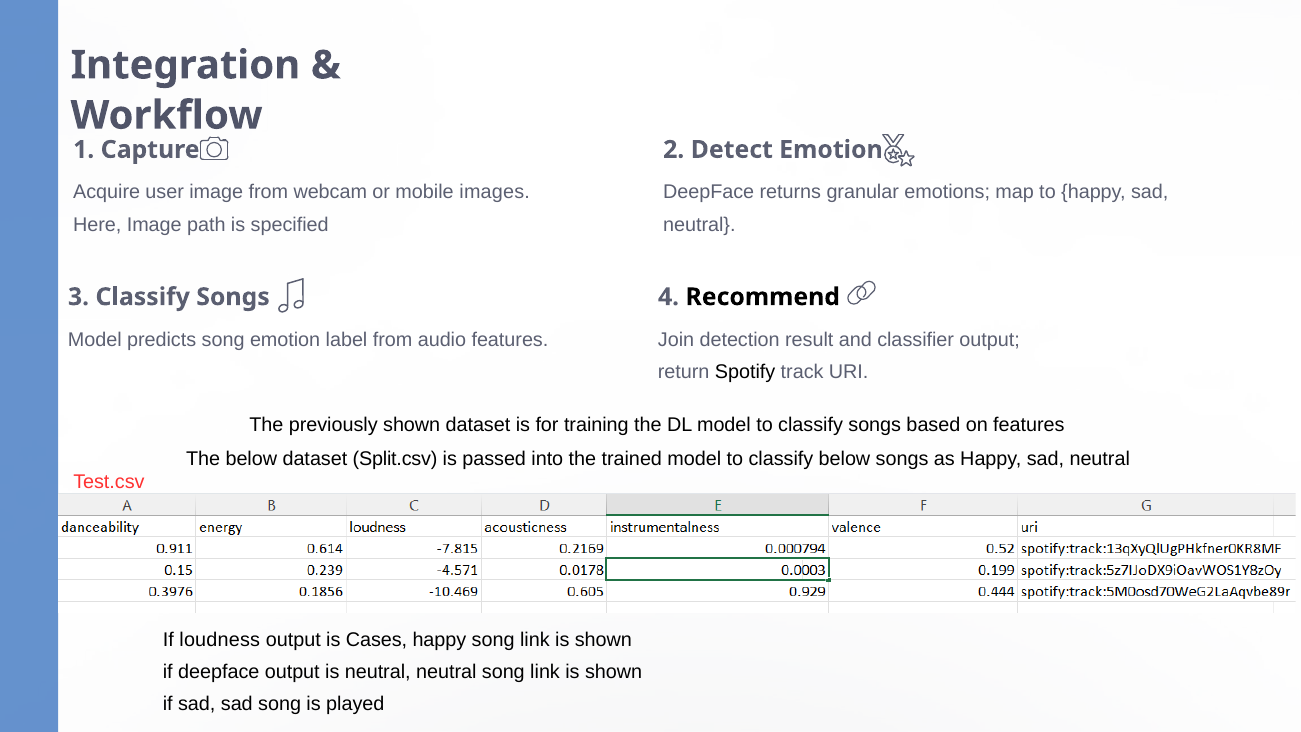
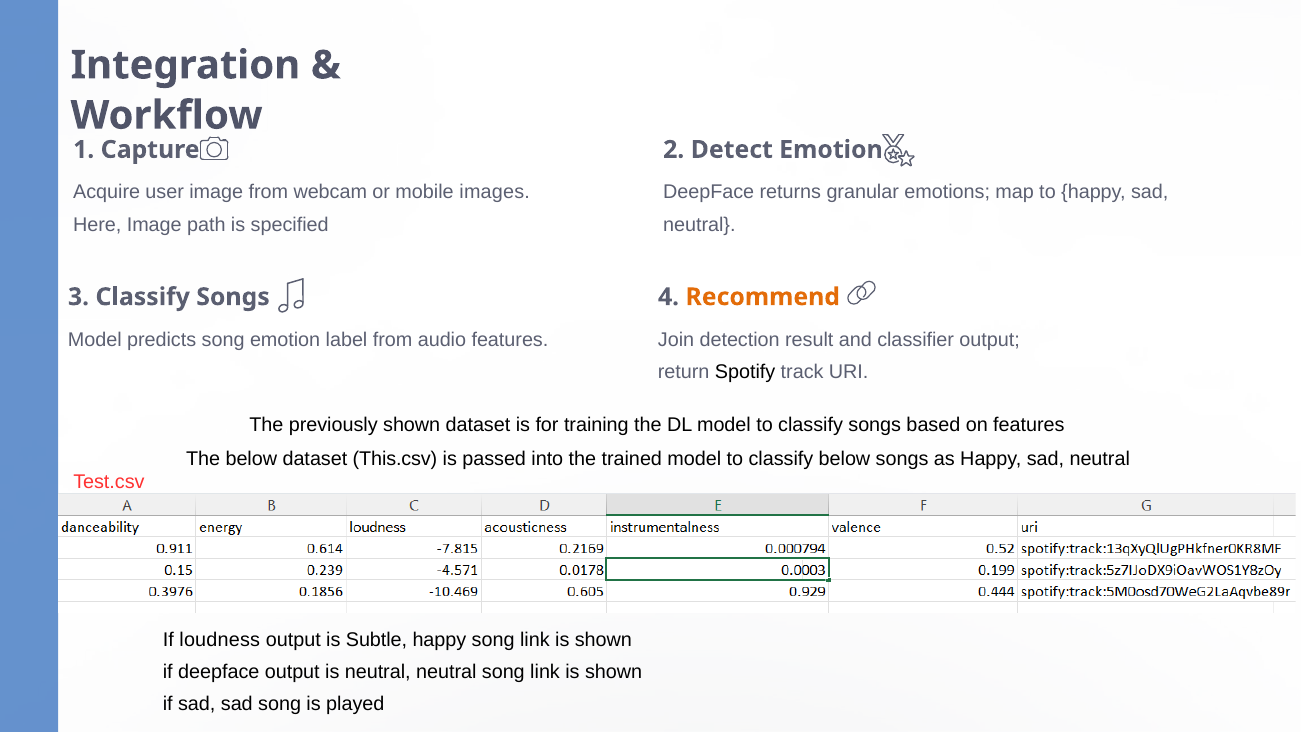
Recommend colour: black -> orange
Split.csv: Split.csv -> This.csv
Cases: Cases -> Subtle
